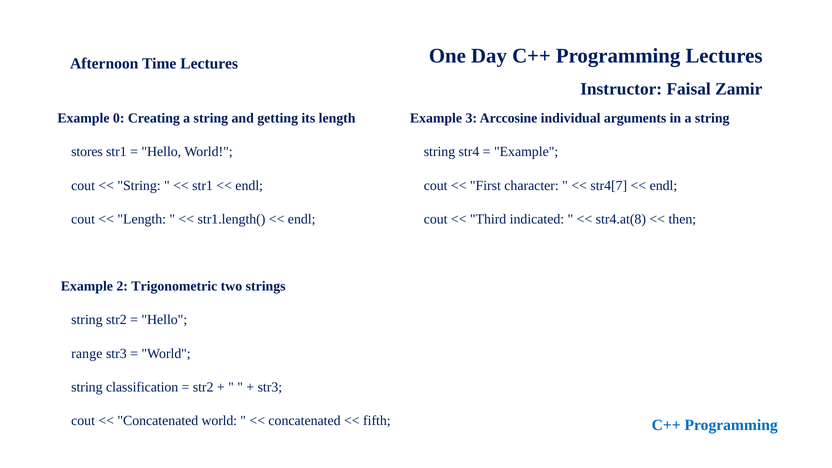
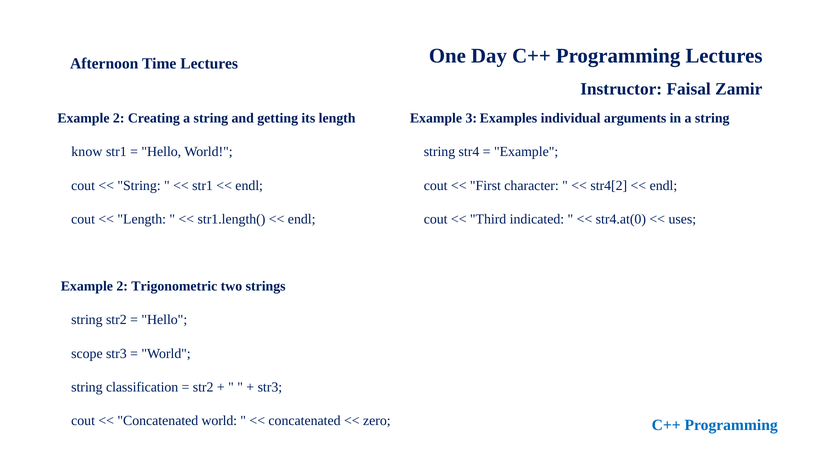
0 at (119, 118): 0 -> 2
Arccosine: Arccosine -> Examples
stores: stores -> know
str4[7: str4[7 -> str4[2
str4.at(8: str4.at(8 -> str4.at(0
then: then -> uses
range: range -> scope
fifth: fifth -> zero
